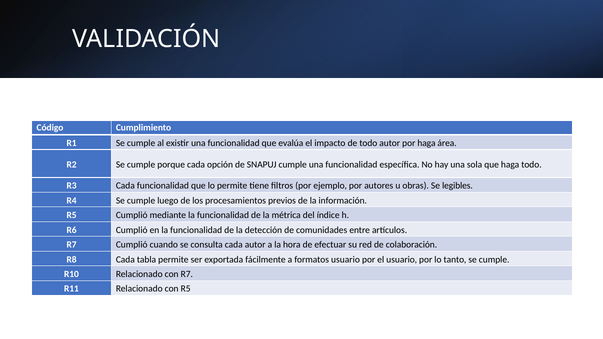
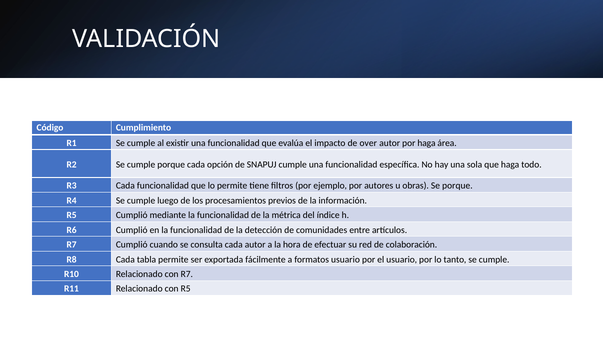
de todo: todo -> over
Se legibles: legibles -> porque
